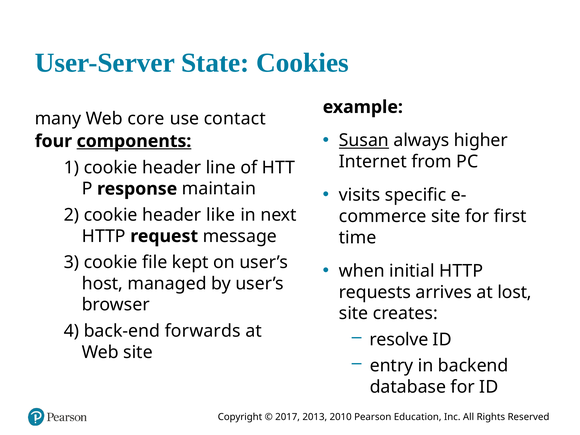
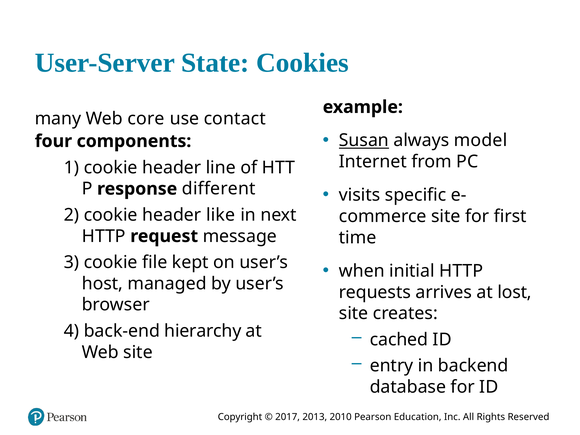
higher: higher -> model
components underline: present -> none
maintain: maintain -> different
forwards: forwards -> hierarchy
resolve: resolve -> cached
